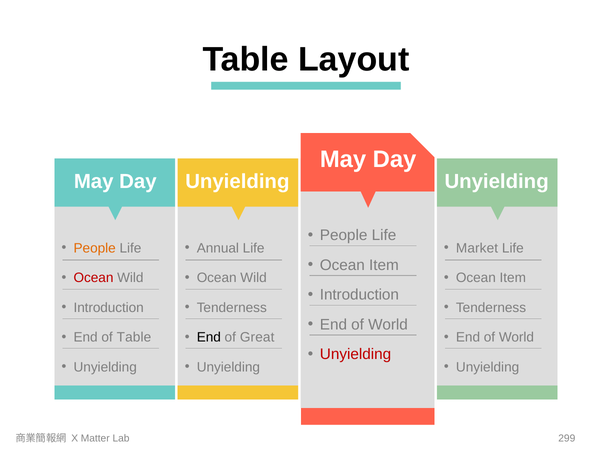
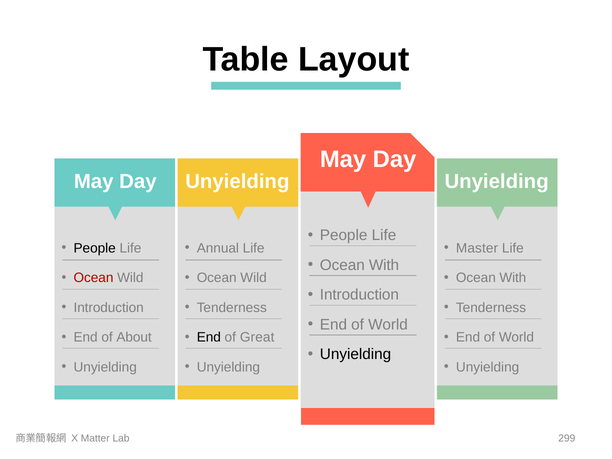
People at (95, 248) colour: orange -> black
Market: Market -> Master
Item at (384, 265): Item -> With
Item at (513, 278): Item -> With
of Table: Table -> About
Unyielding at (356, 354) colour: red -> black
